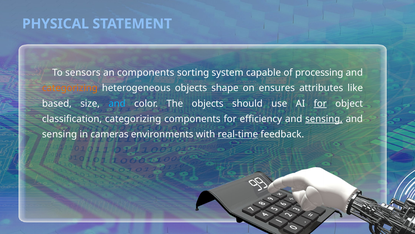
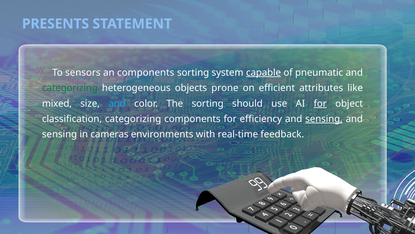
PHYSICAL: PHYSICAL -> PRESENTS
capable underline: none -> present
processing: processing -> pneumatic
categorizing at (70, 88) colour: orange -> green
shape: shape -> prone
ensures: ensures -> efficient
based: based -> mixed
The objects: objects -> sorting
real-time underline: present -> none
